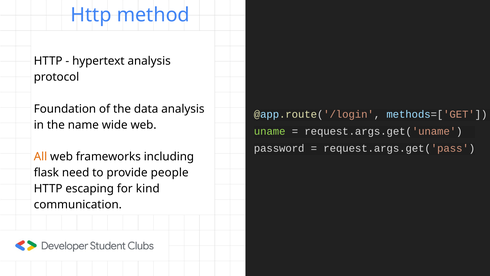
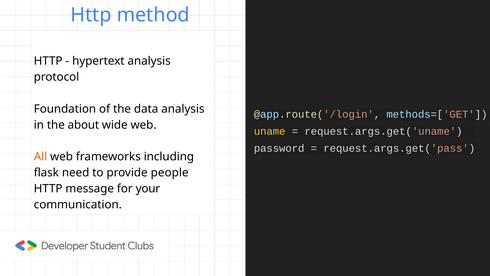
name: name -> about
uname colour: light green -> yellow
escaping: escaping -> message
kind: kind -> your
